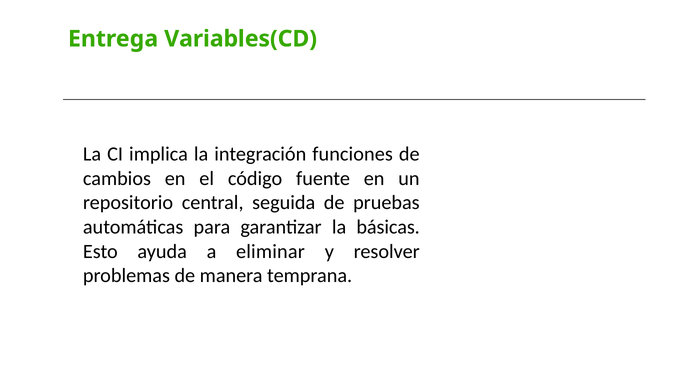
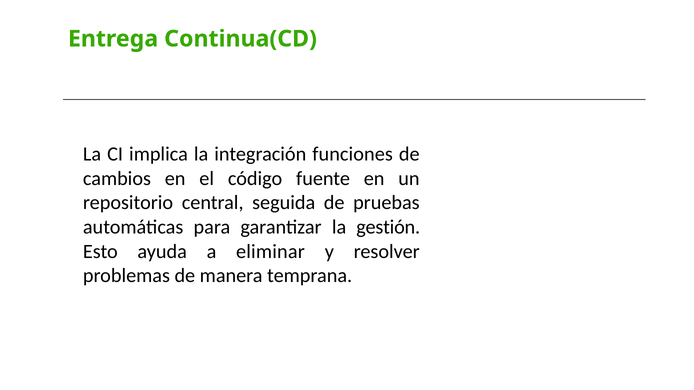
Variables(CD: Variables(CD -> Continua(CD
básicas: básicas -> gestión
